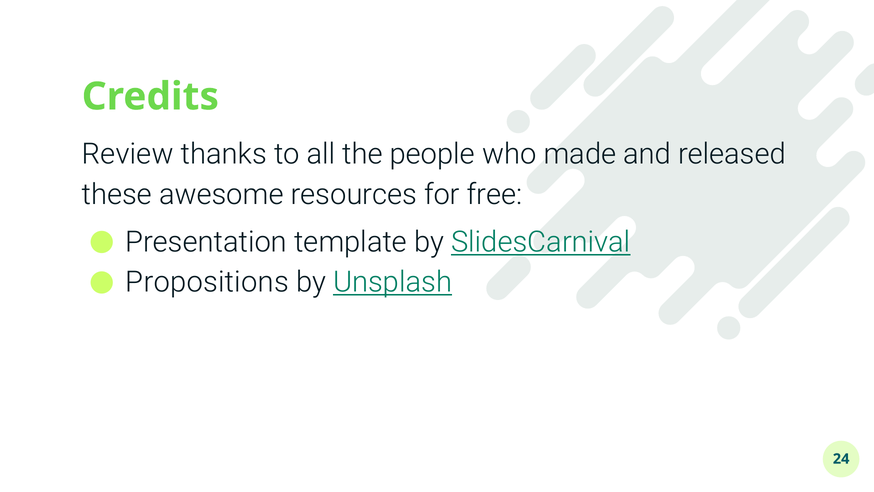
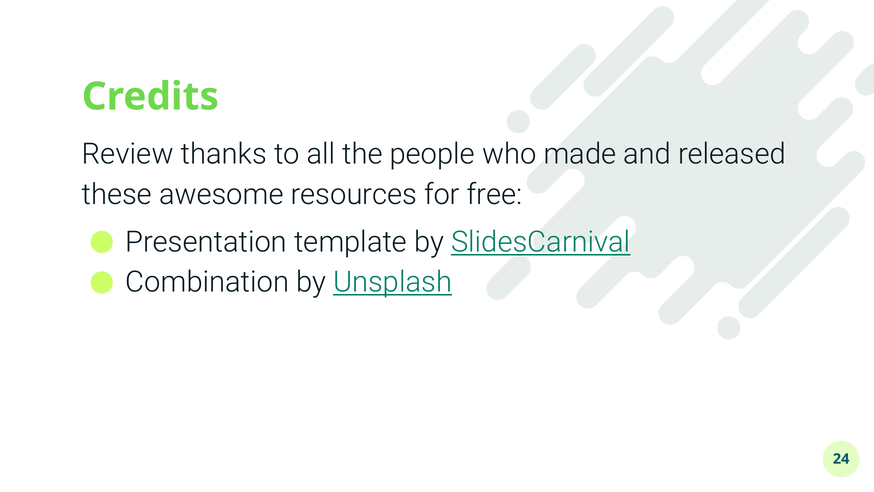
Propositions: Propositions -> Combination
